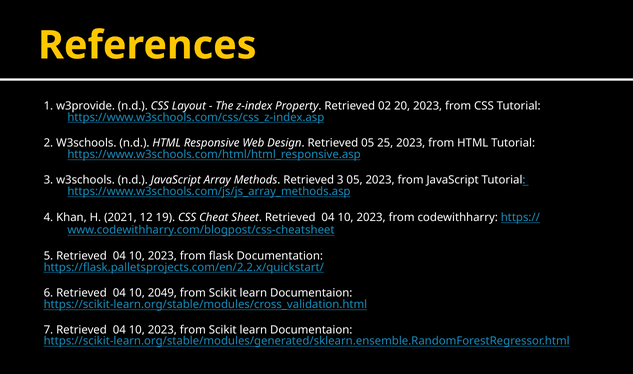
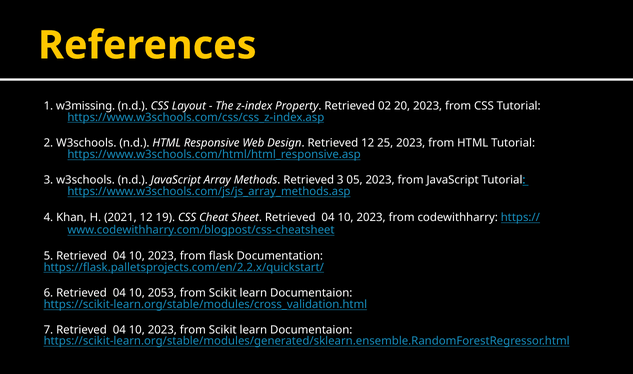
w3provide: w3provide -> w3missing
Retrieved 05: 05 -> 12
2049: 2049 -> 2053
